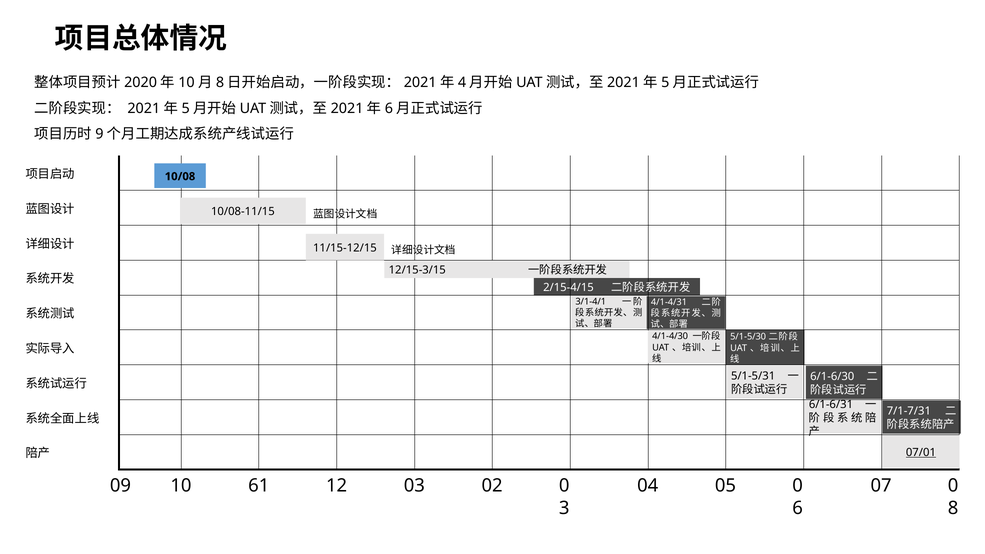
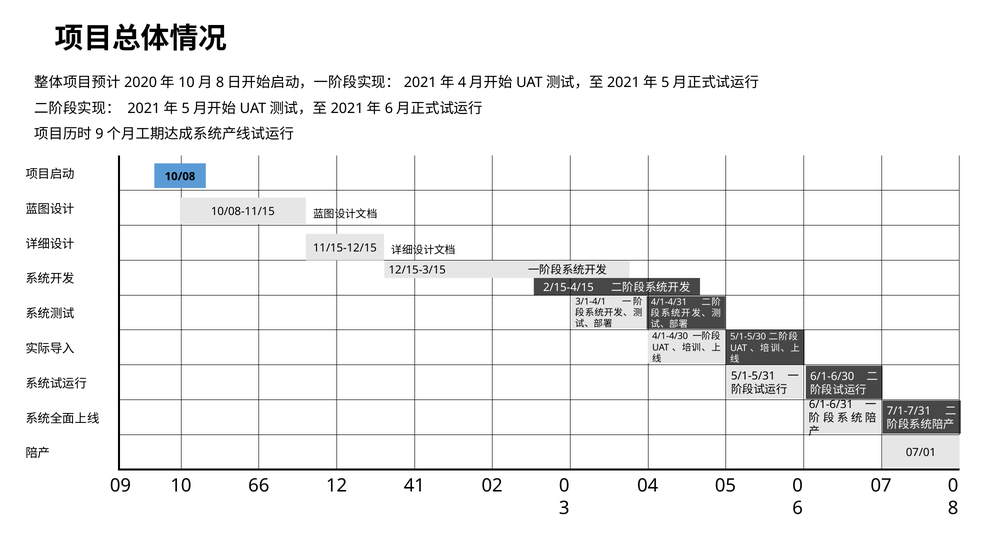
07/01 underline: present -> none
61: 61 -> 66
03: 03 -> 41
